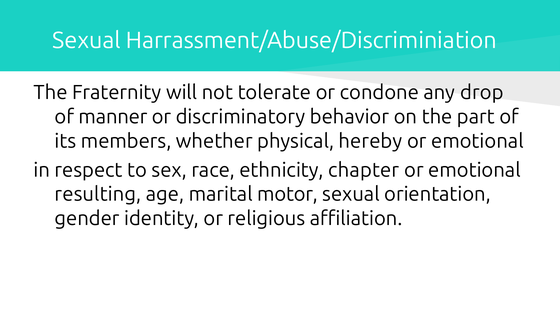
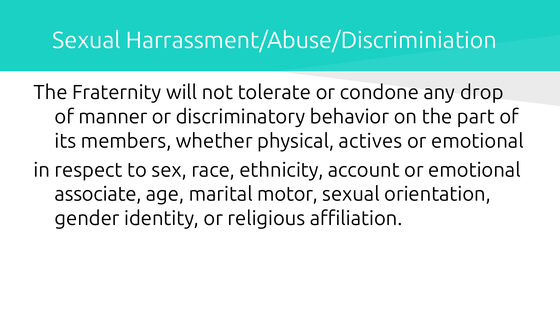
hereby: hereby -> actives
chapter: chapter -> account
resulting: resulting -> associate
